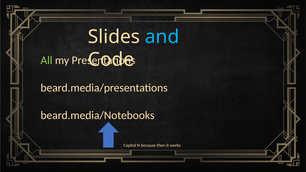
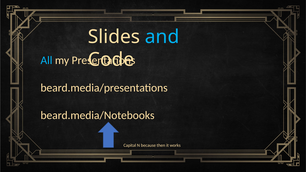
All colour: light green -> light blue
